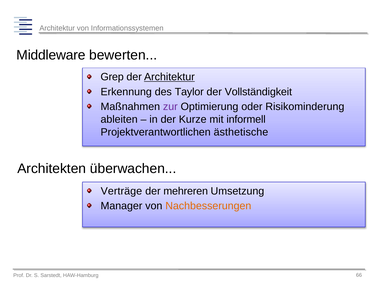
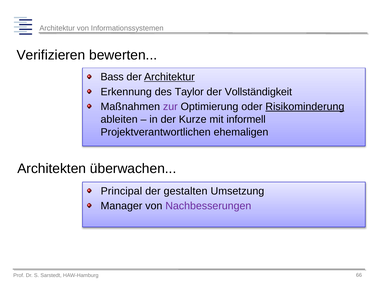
Middleware: Middleware -> Verifizieren
Grep: Grep -> Bass
Risikominderung underline: none -> present
ästhetische: ästhetische -> ehemaligen
Verträge: Verträge -> Principal
mehreren: mehreren -> gestalten
Nachbesserungen colour: orange -> purple
